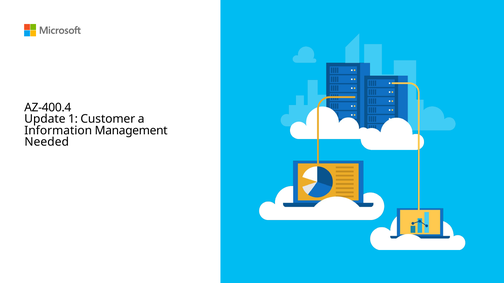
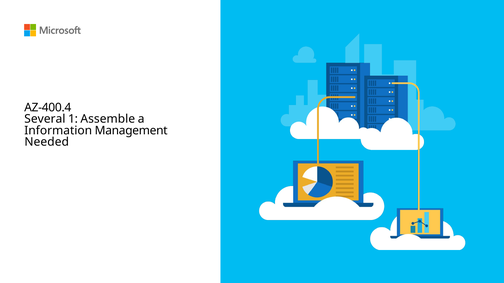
Update: Update -> Several
Customer: Customer -> Assemble
